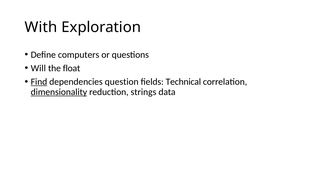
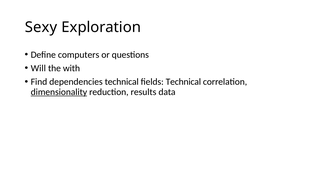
With: With -> Sexy
float: float -> with
Find underline: present -> none
dependencies question: question -> technical
strings: strings -> results
